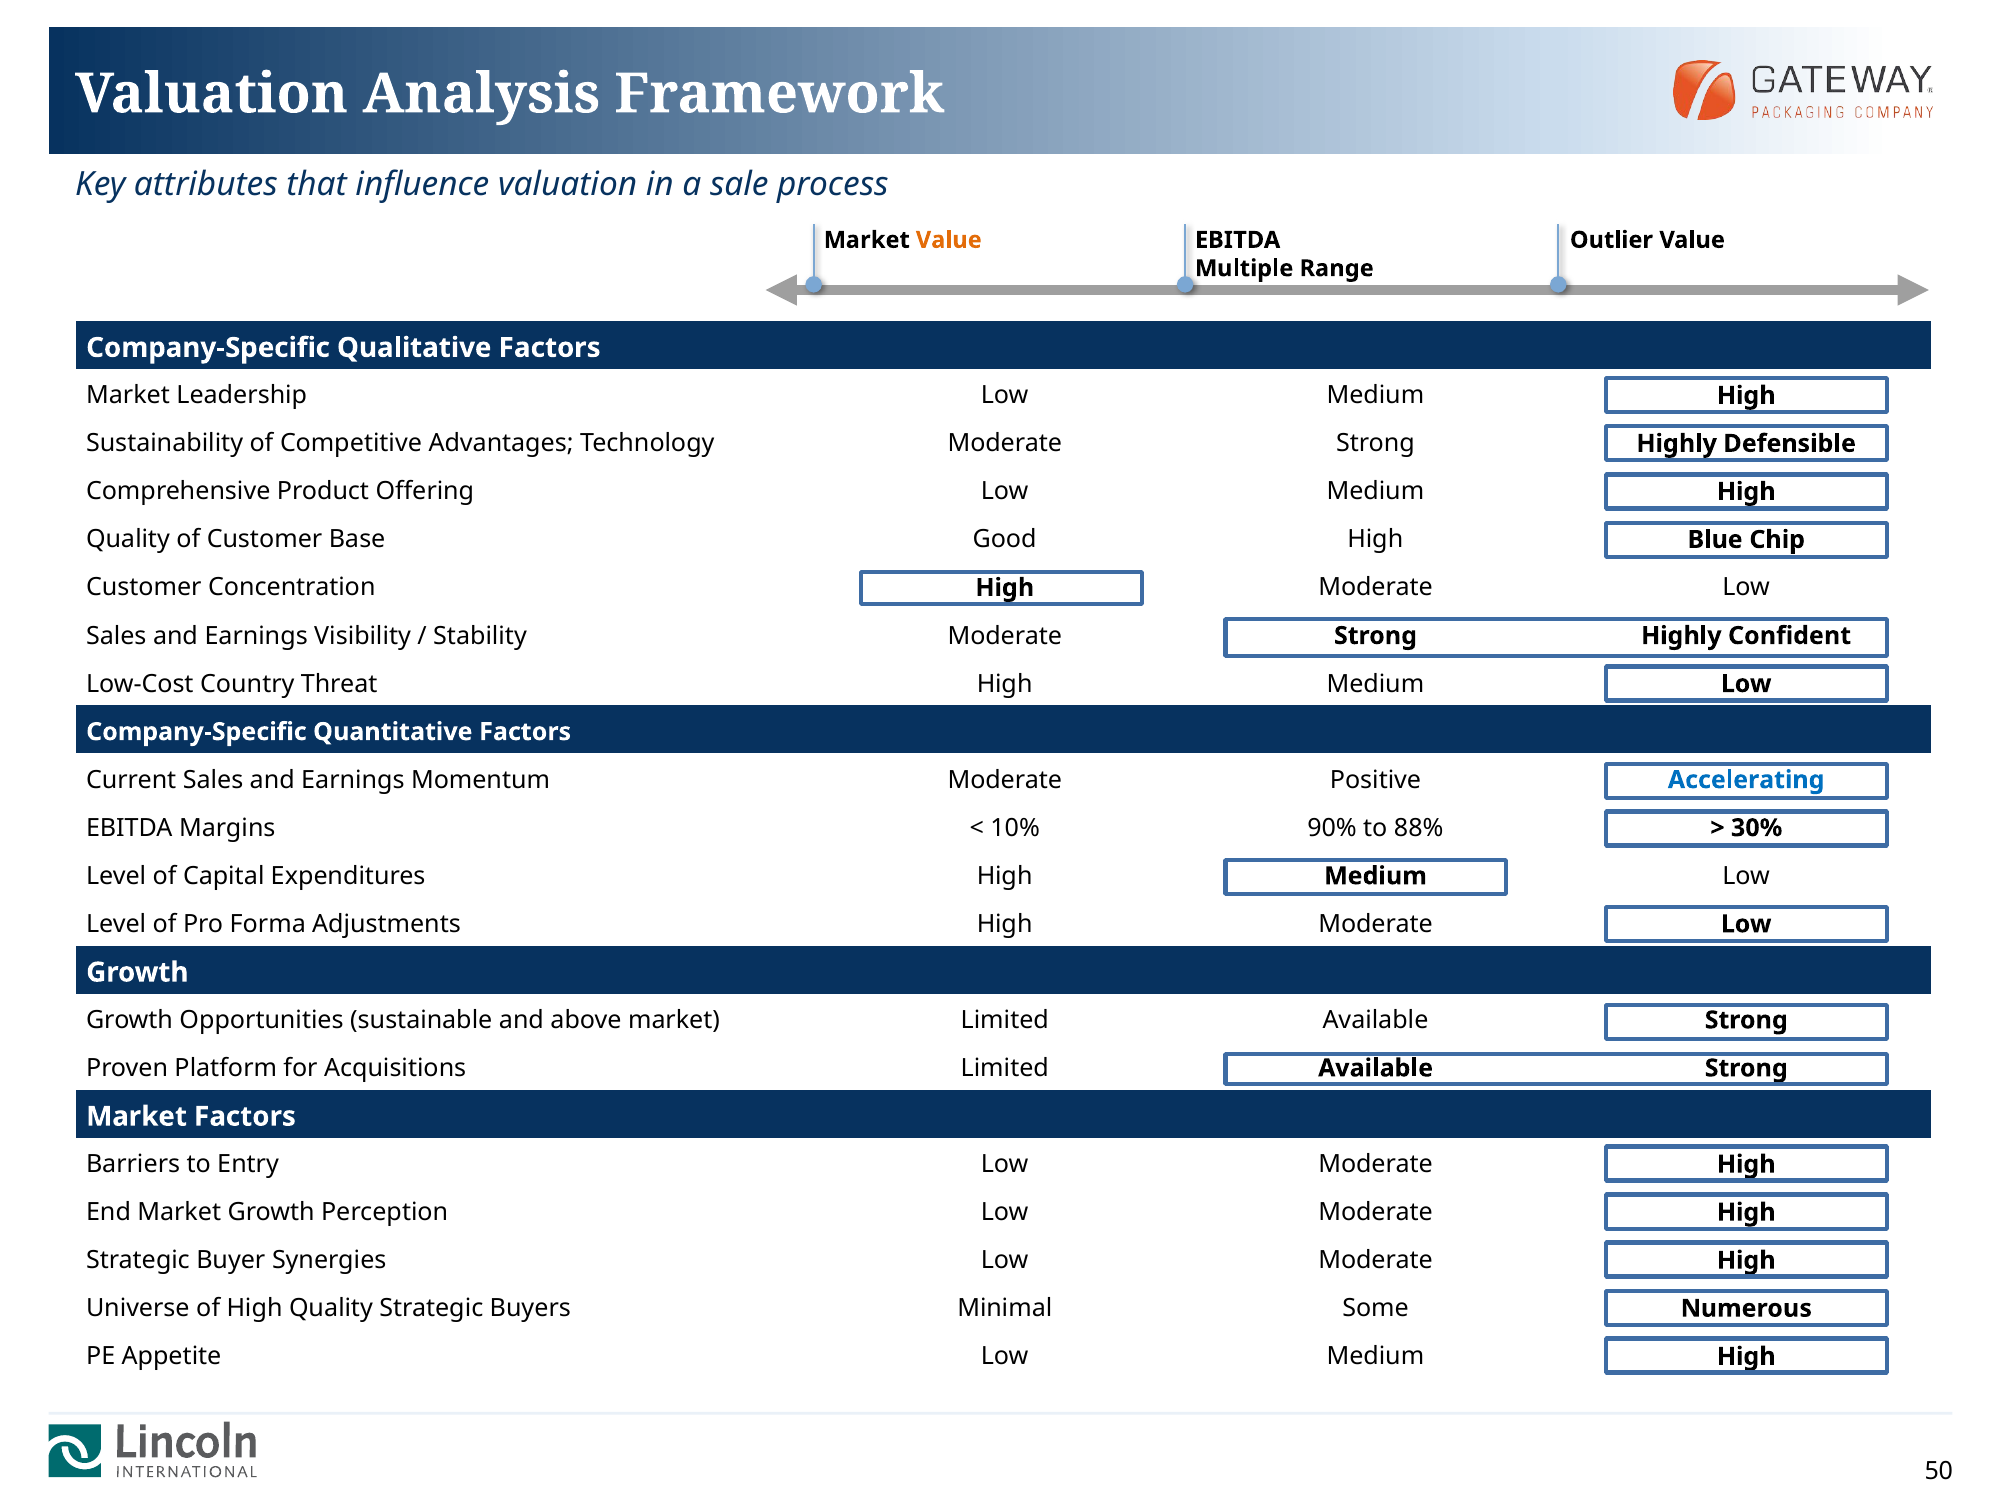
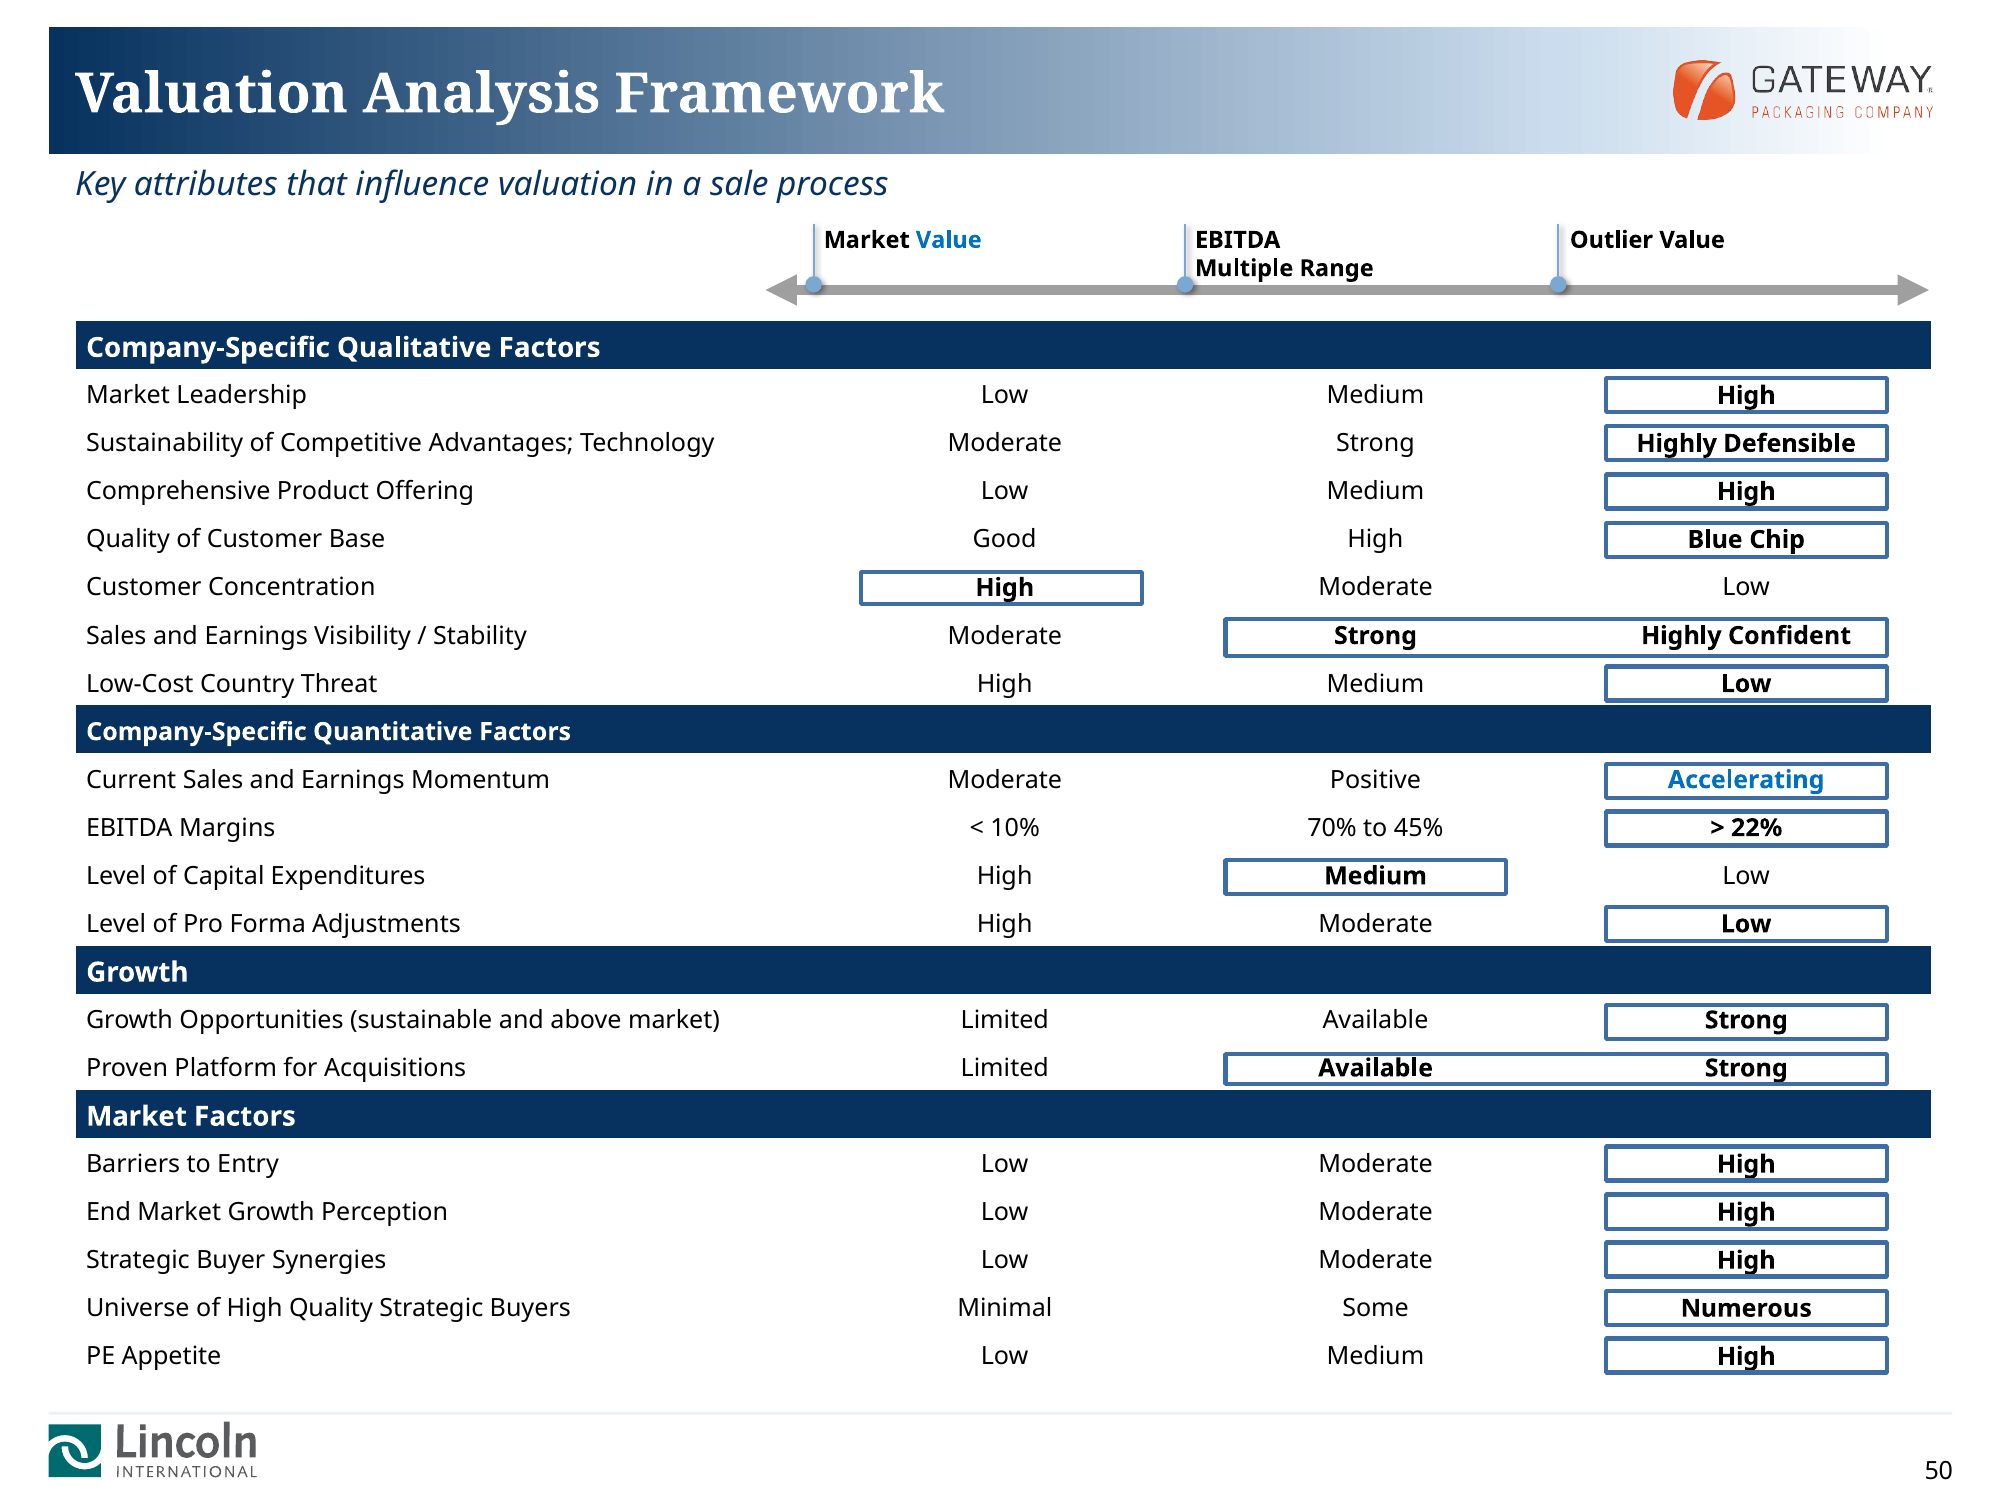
Value at (949, 240) colour: orange -> blue
90%: 90% -> 70%
88%: 88% -> 45%
30%: 30% -> 22%
